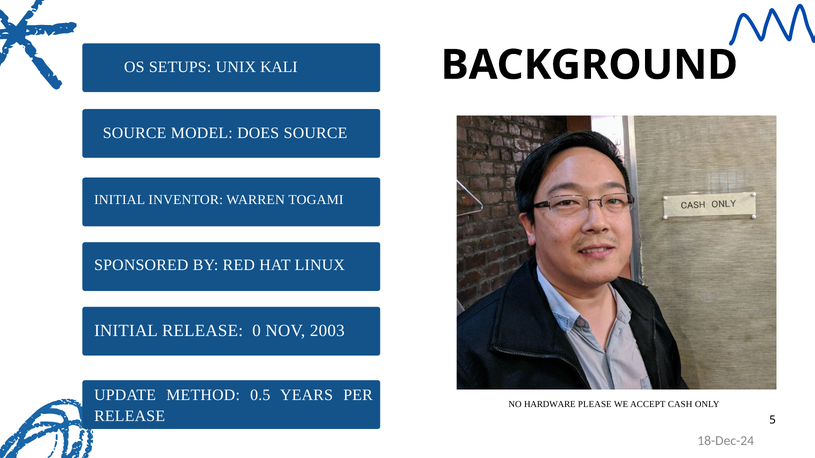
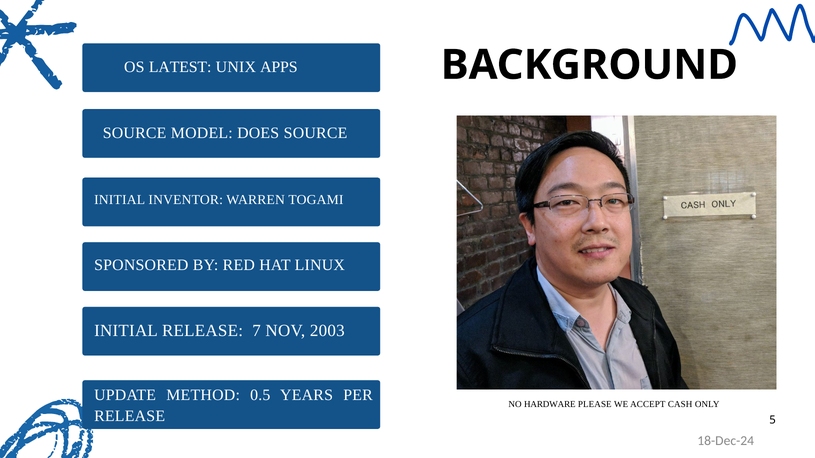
SETUPS: SETUPS -> LATEST
KALI: KALI -> APPS
0: 0 -> 7
